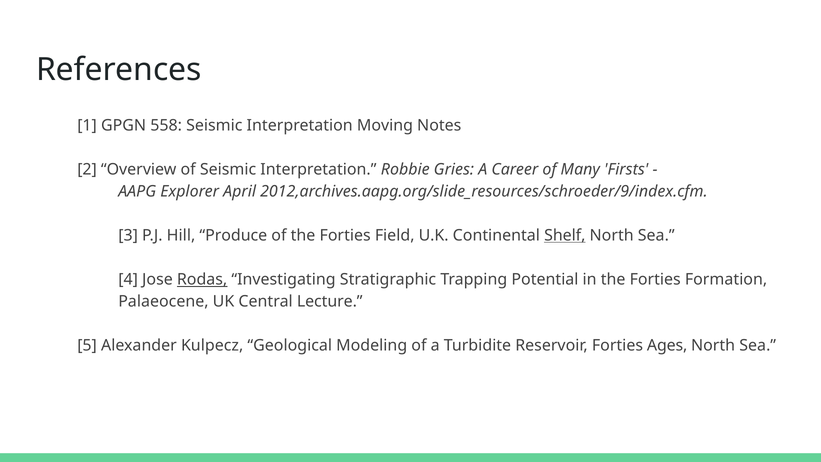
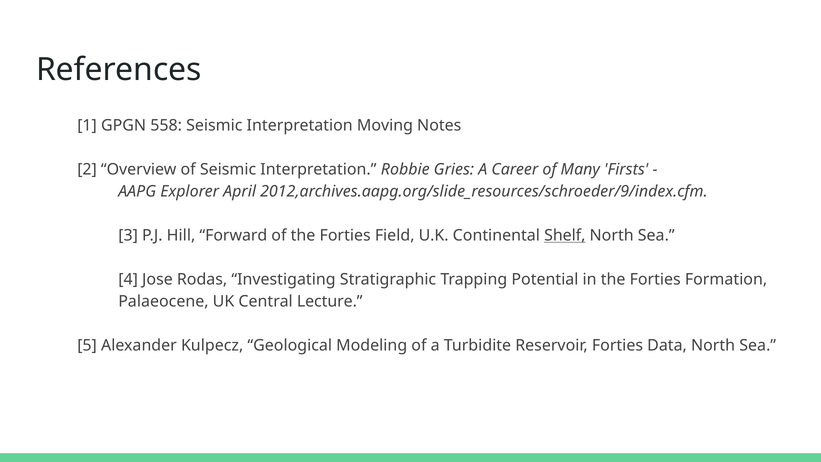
Produce: Produce -> Forward
Rodas underline: present -> none
Ages: Ages -> Data
